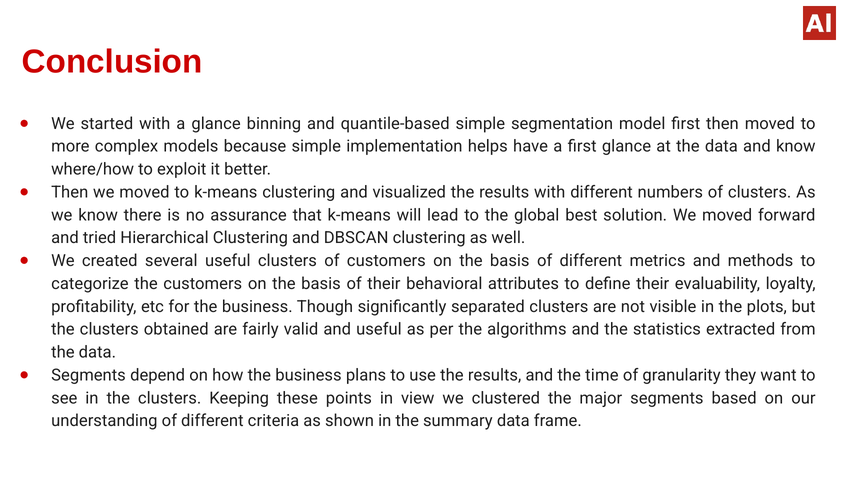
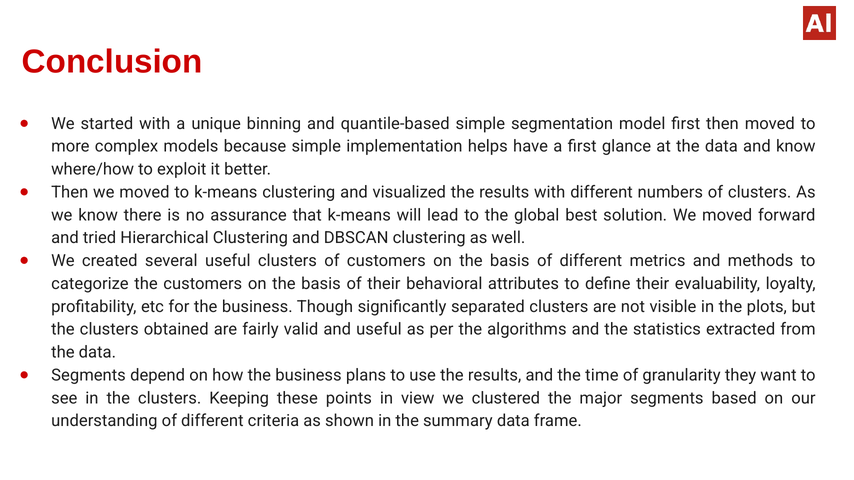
a glance: glance -> unique
